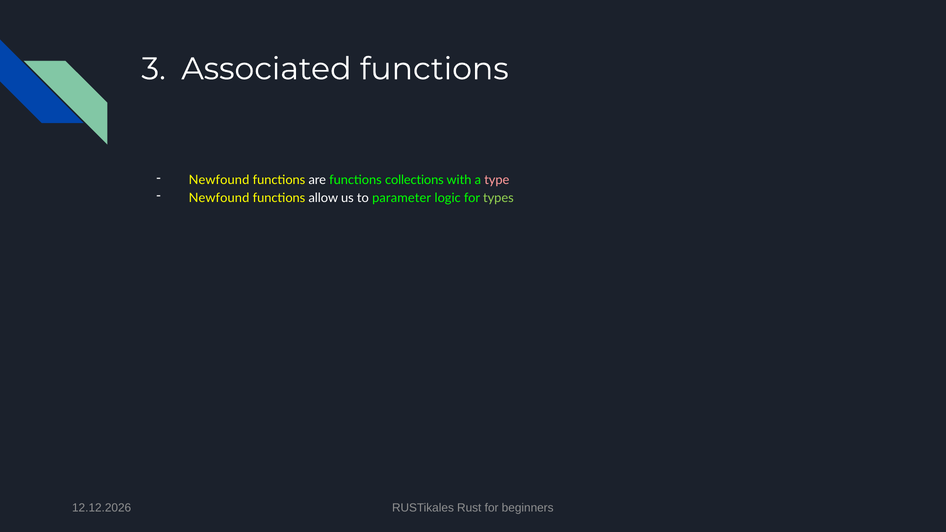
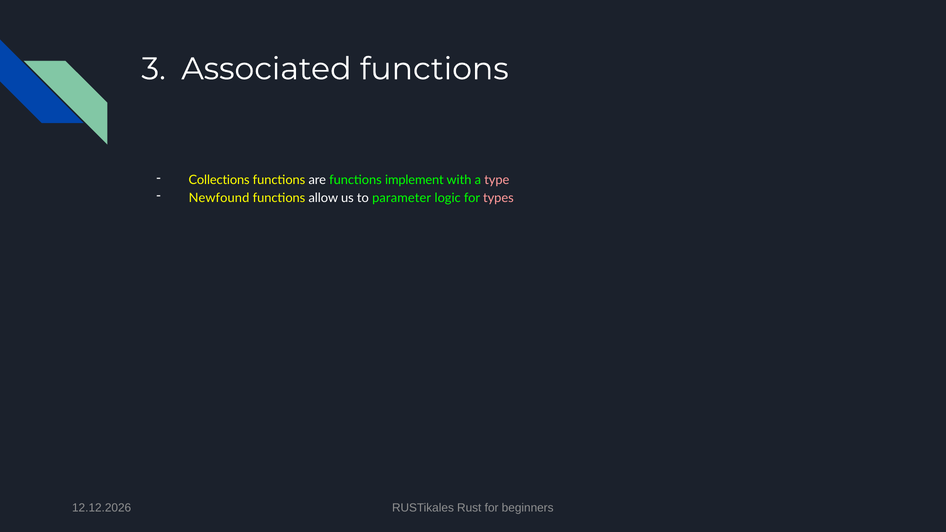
Newfound at (219, 180): Newfound -> Collections
collections: collections -> implement
types colour: light green -> pink
